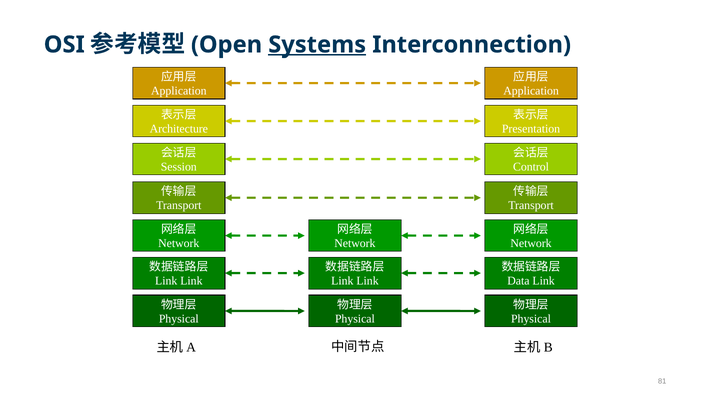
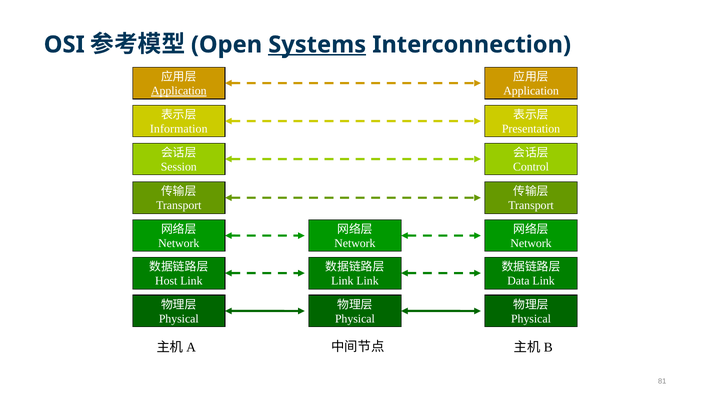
Application at (179, 91) underline: none -> present
Architecture: Architecture -> Information
Link at (166, 281): Link -> Host
